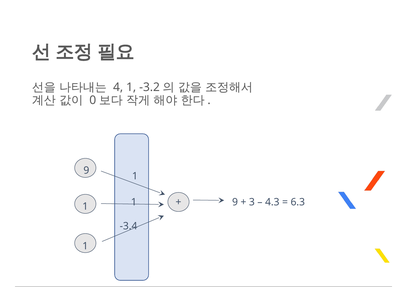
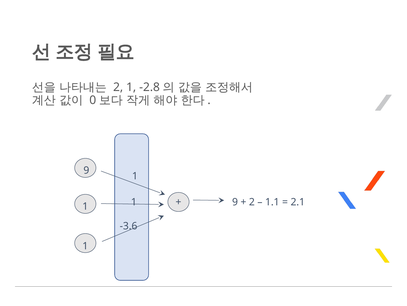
4 at (118, 87): 4 -> 2
-3.2: -3.2 -> -2.8
3 at (252, 202): 3 -> 2
4.3: 4.3 -> 1.1
6.3: 6.3 -> 2.1
-3.4: -3.4 -> -3.6
